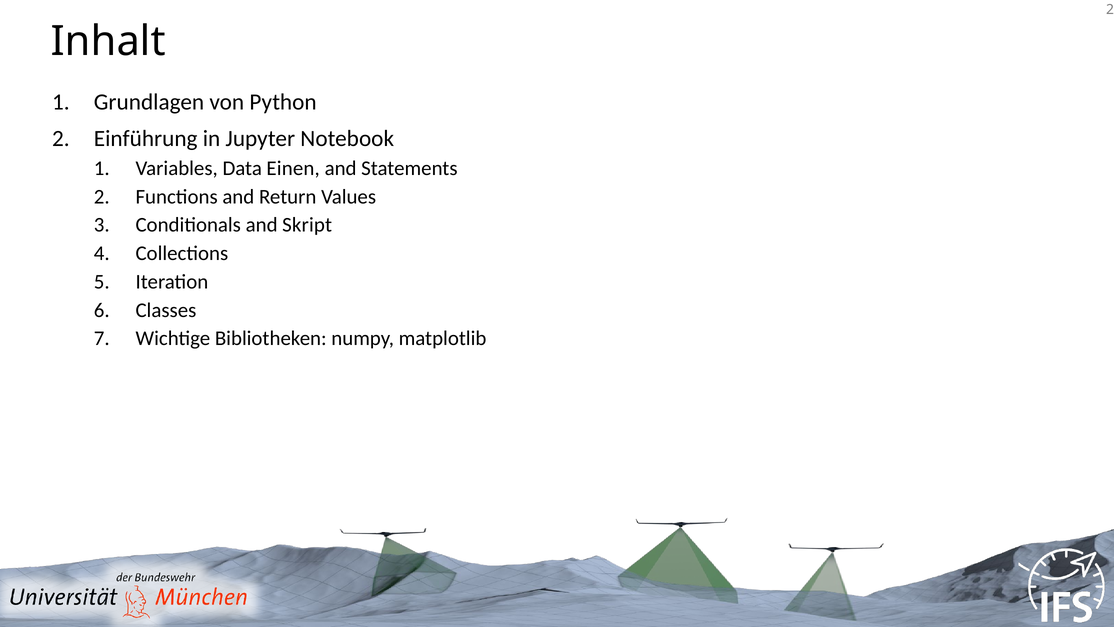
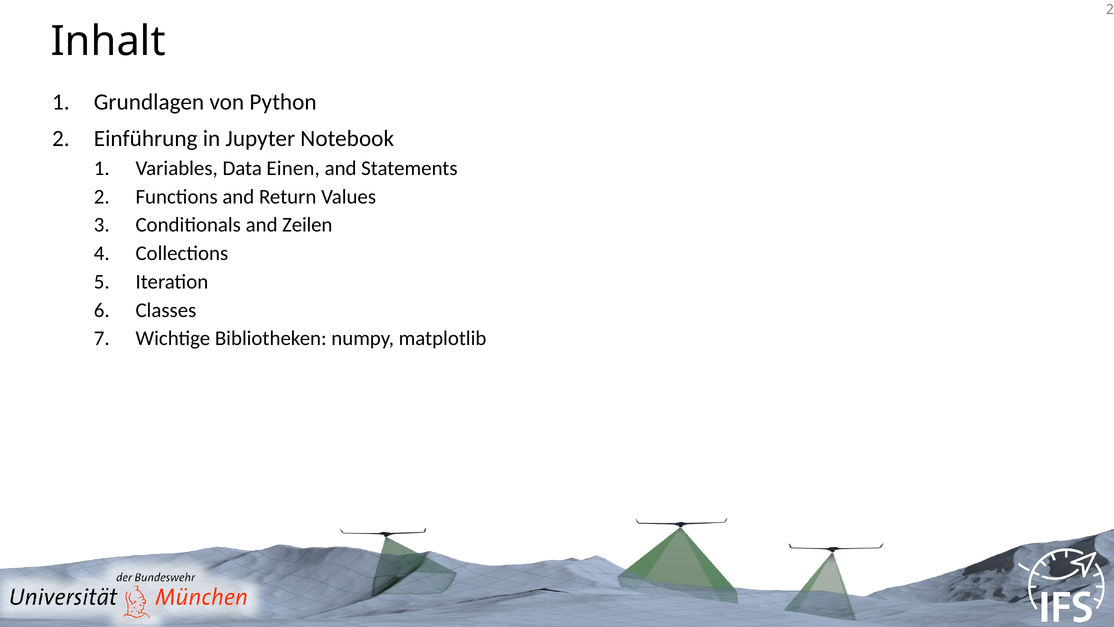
Skript: Skript -> Zeilen
